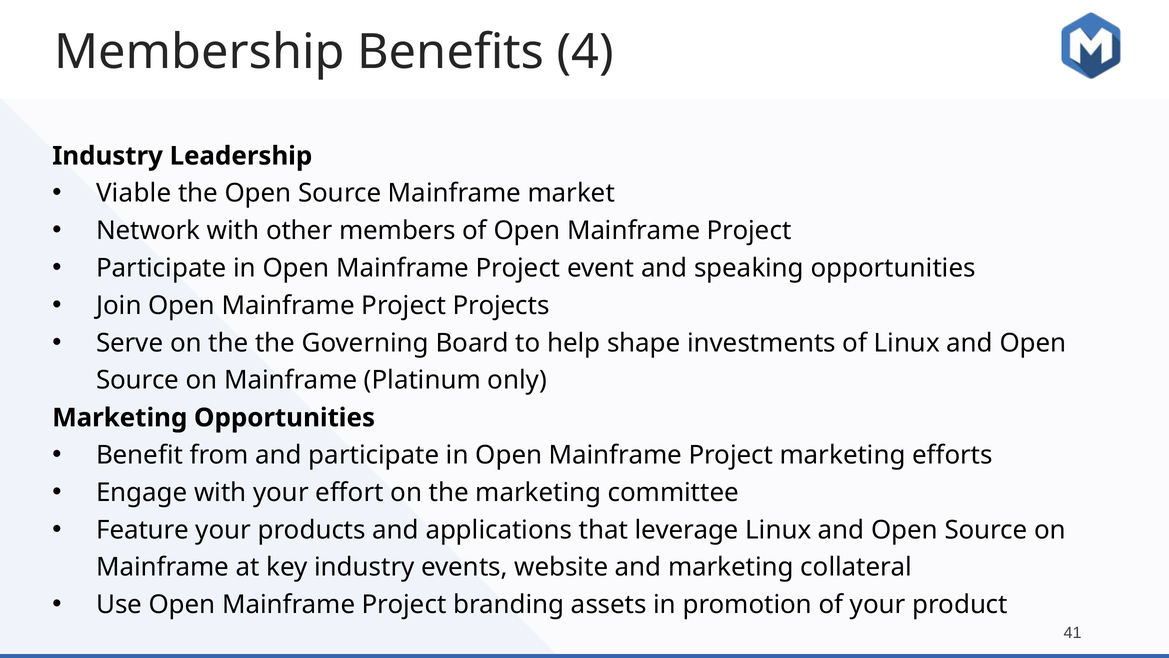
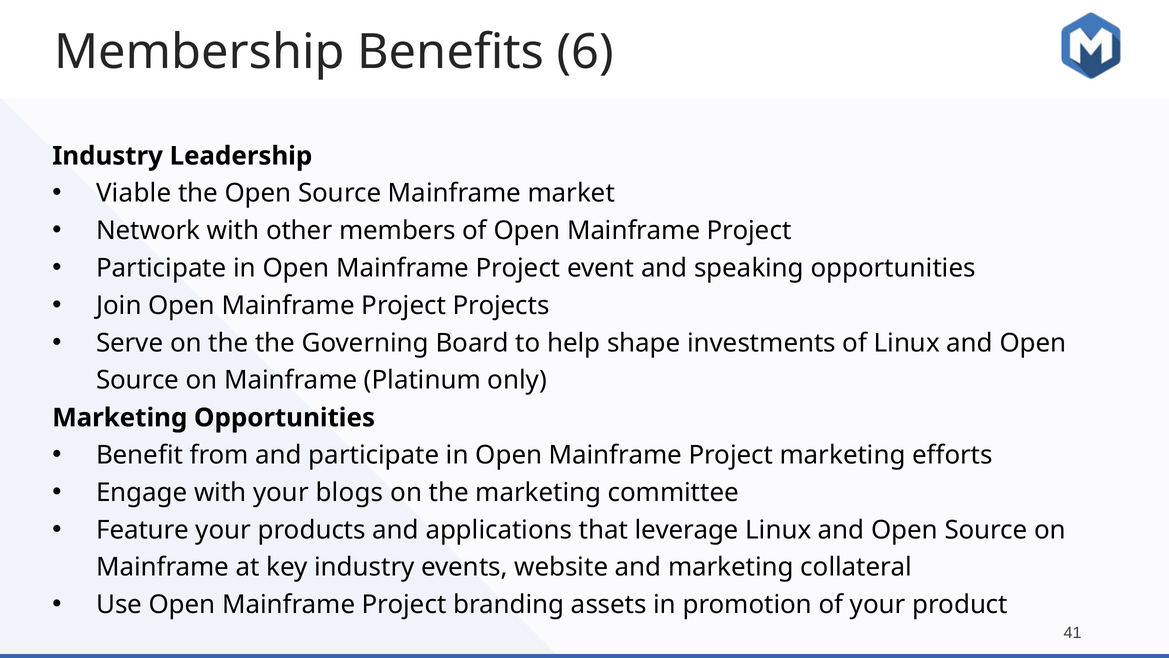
4: 4 -> 6
effort: effort -> blogs
